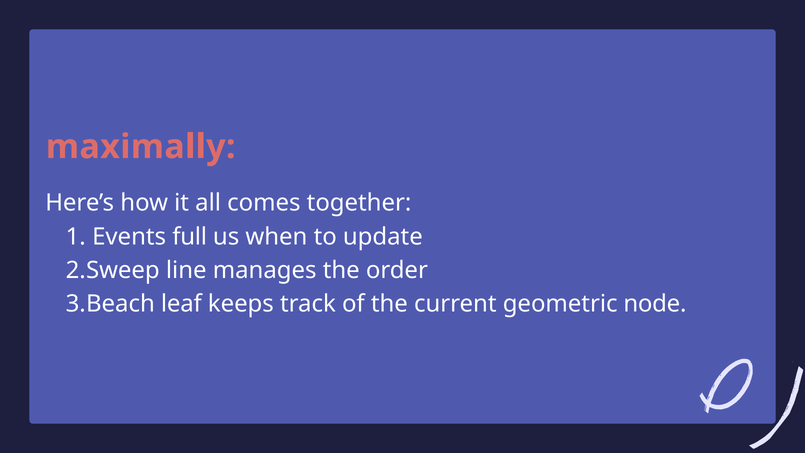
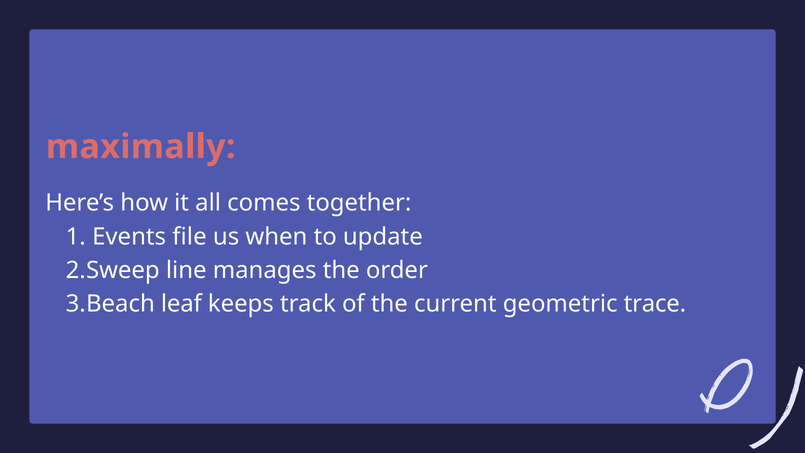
full: full -> file
node: node -> trace
